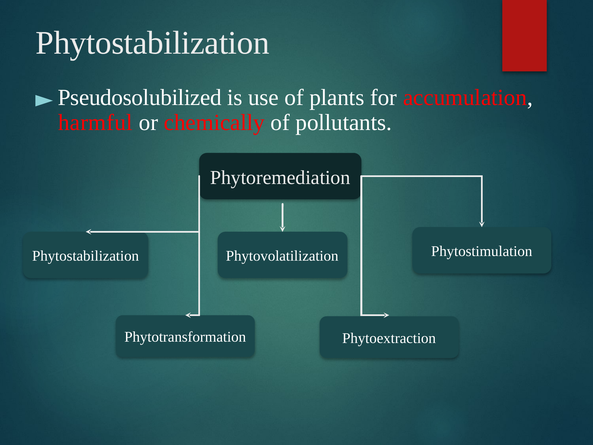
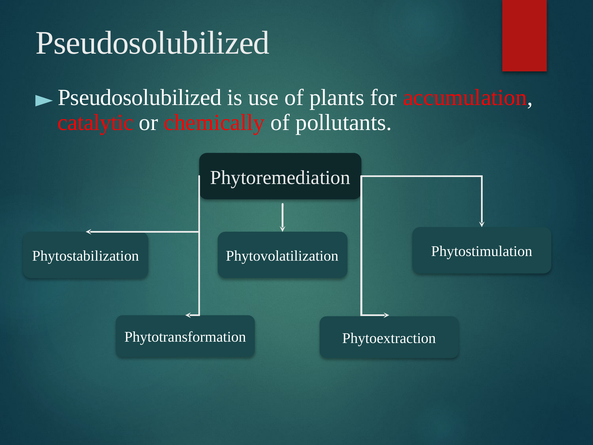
Phytostabilization at (153, 43): Phytostabilization -> Pseudosolubilized
harmful: harmful -> catalytic
